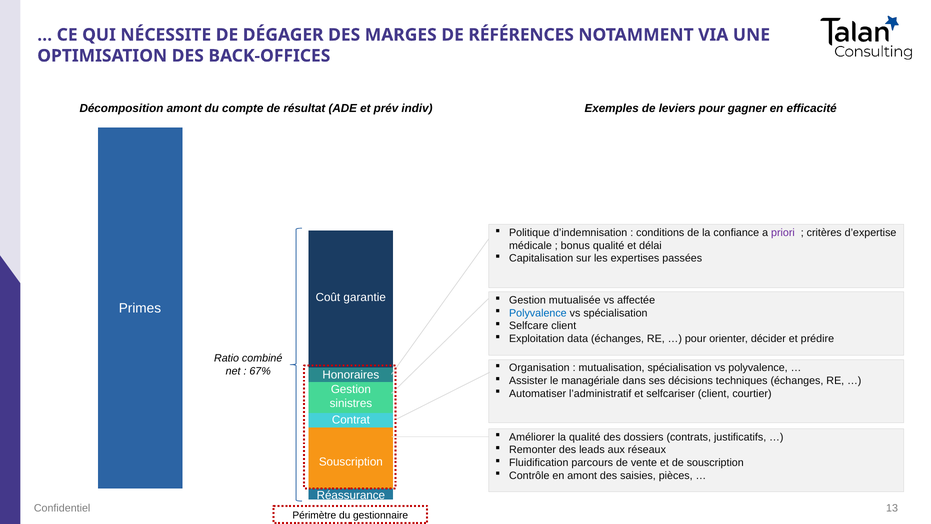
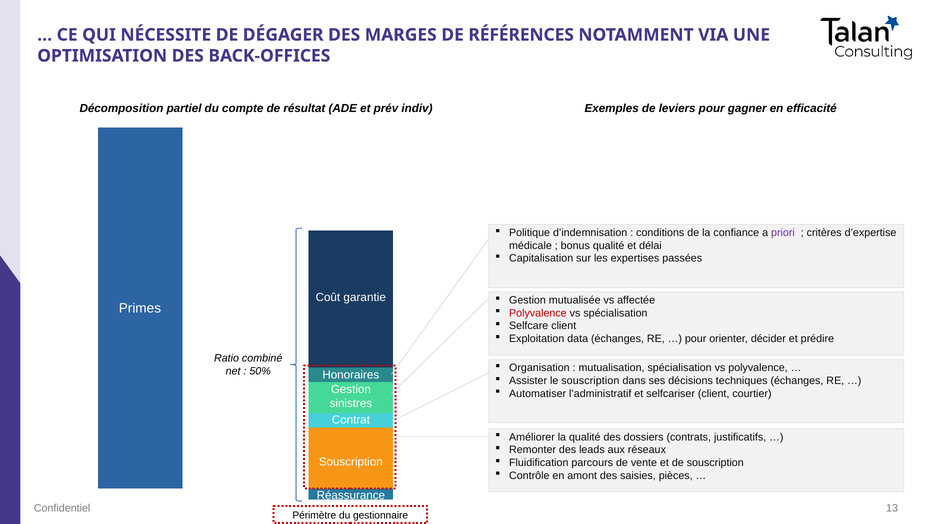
Décomposition amont: amont -> partiel
Polyvalence at (538, 313) colour: blue -> red
67%: 67% -> 50%
le managériale: managériale -> souscription
